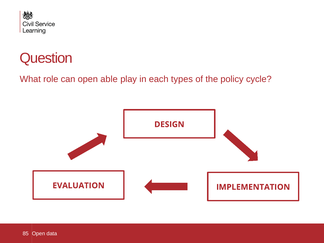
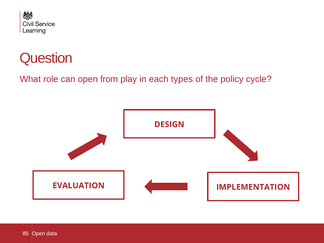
able: able -> from
